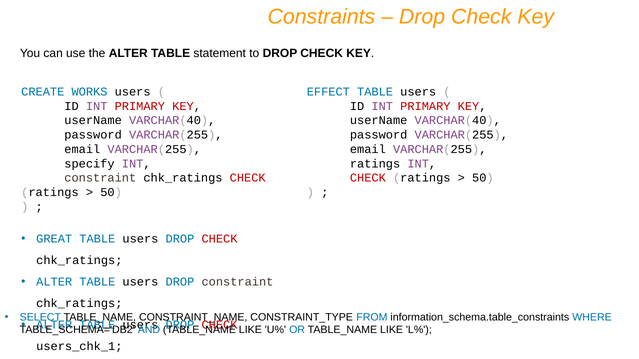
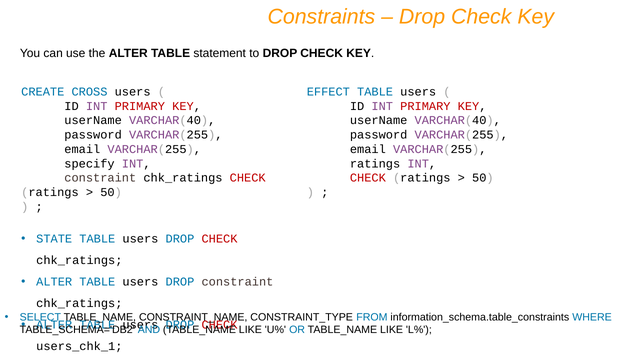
WORKS: WORKS -> CROSS
GREAT: GREAT -> STATE
